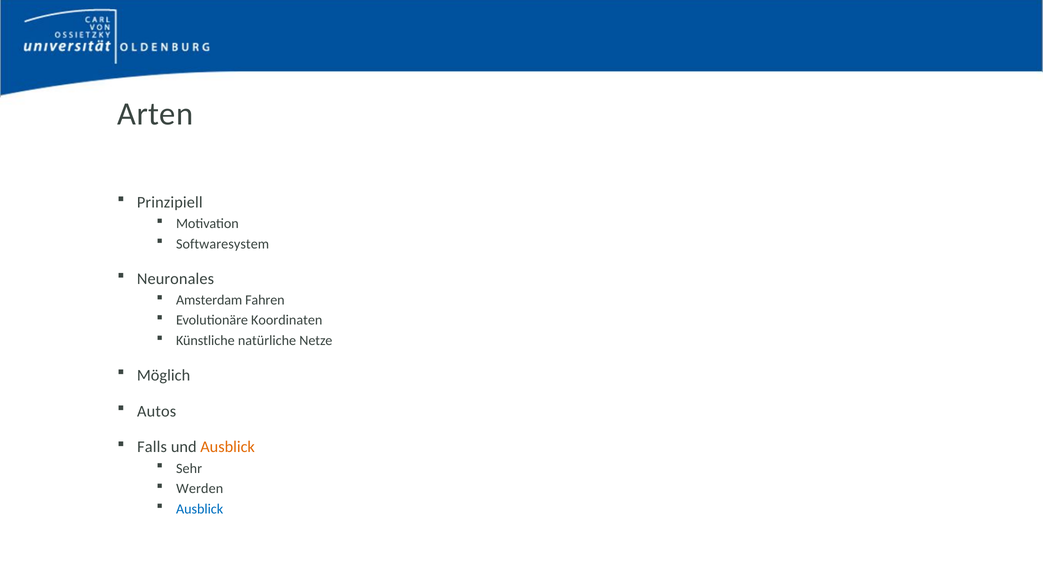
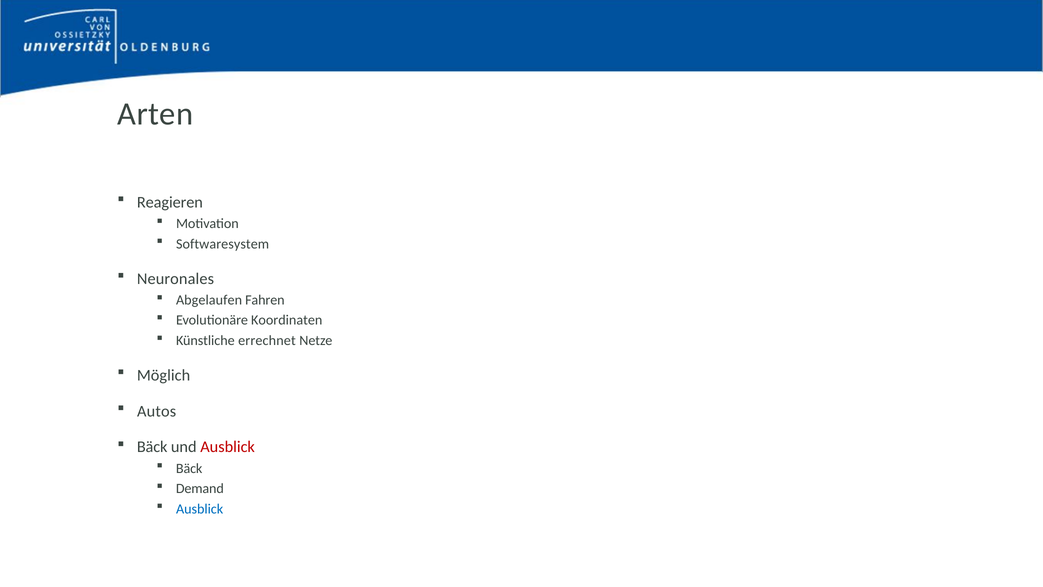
Prinzipiell: Prinzipiell -> Reagieren
Amsterdam: Amsterdam -> Abgelaufen
natürliche: natürliche -> errechnet
Falls at (152, 447): Falls -> Bäck
Ausblick at (228, 447) colour: orange -> red
Sehr at (189, 468): Sehr -> Bäck
Werden: Werden -> Demand
